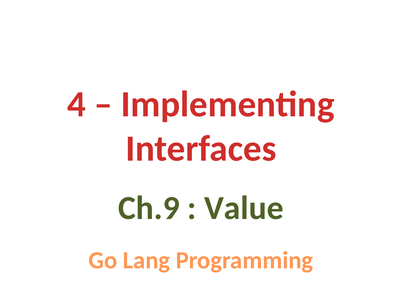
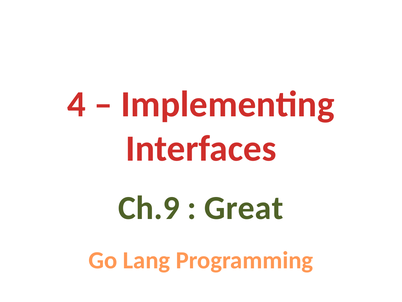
Value: Value -> Great
